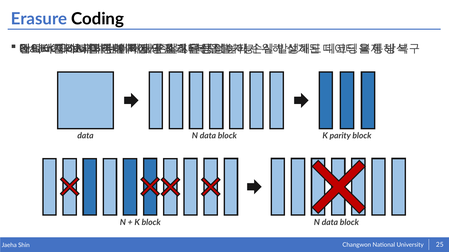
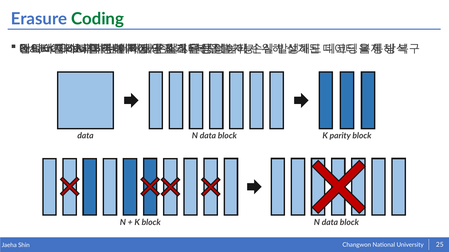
Coding colour: black -> green
